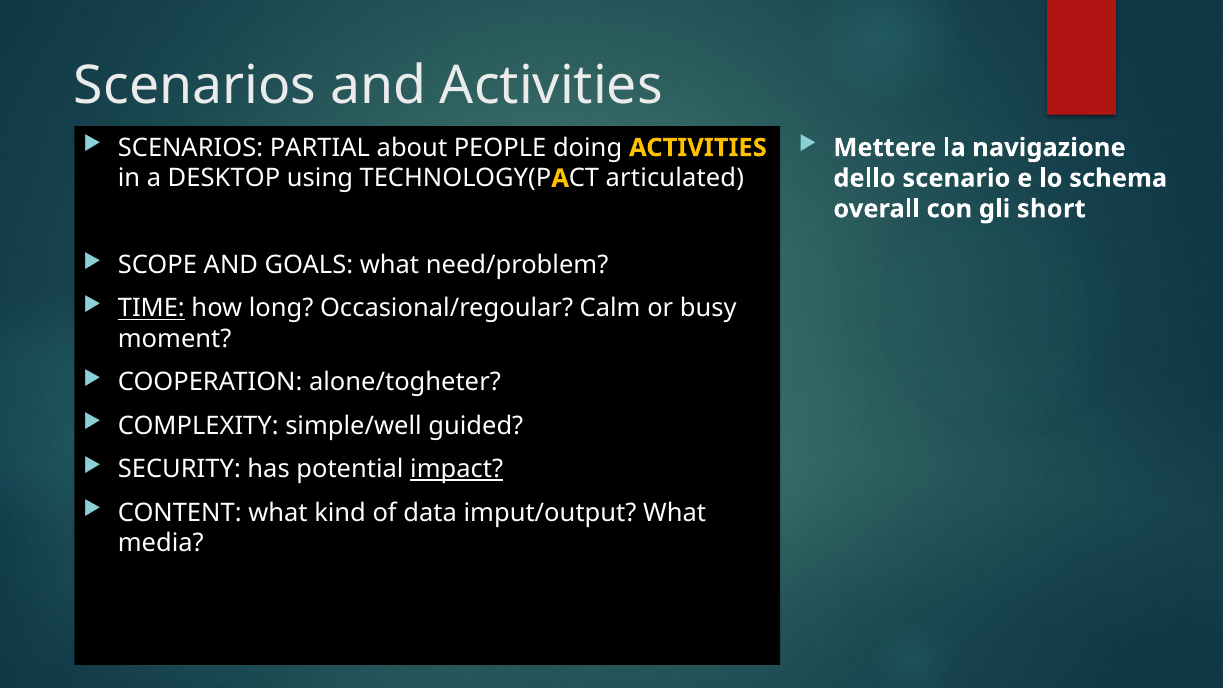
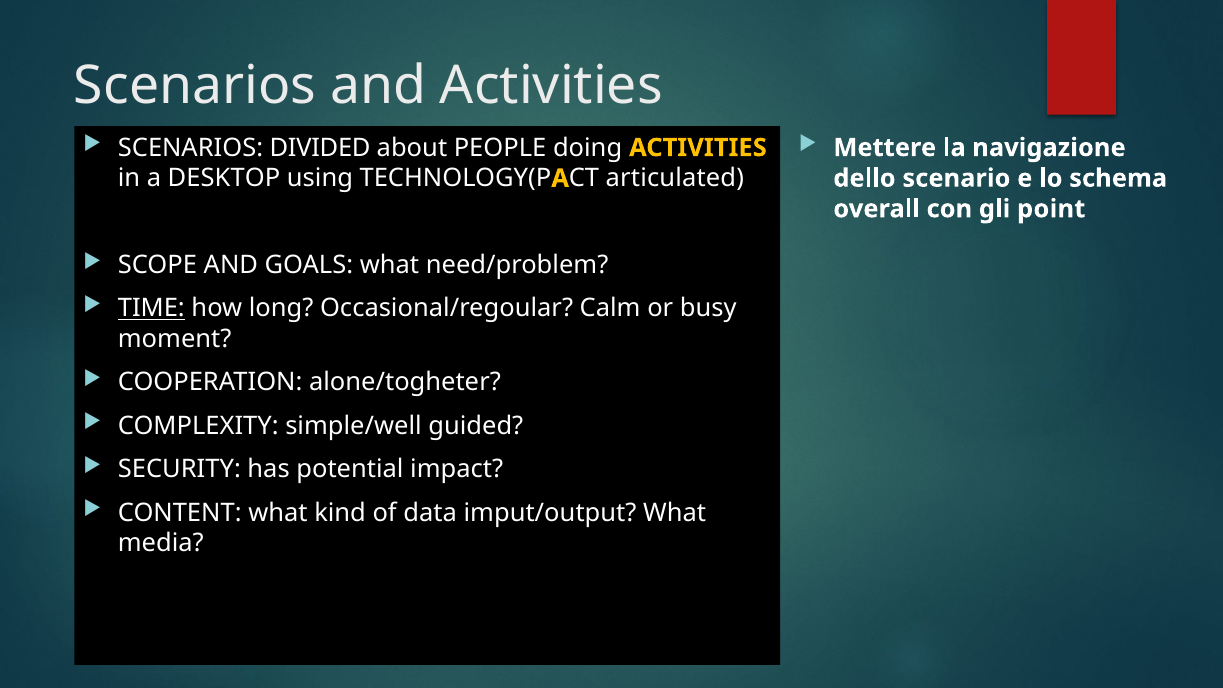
PARTIAL: PARTIAL -> DIVIDED
short: short -> point
impact underline: present -> none
